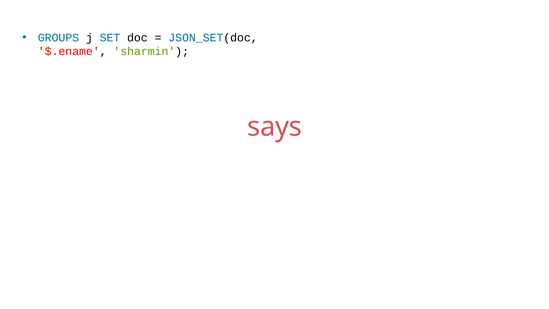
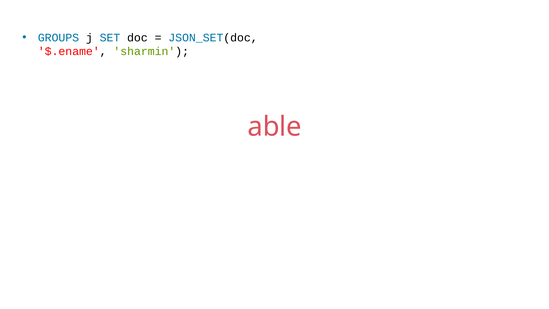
says: says -> able
